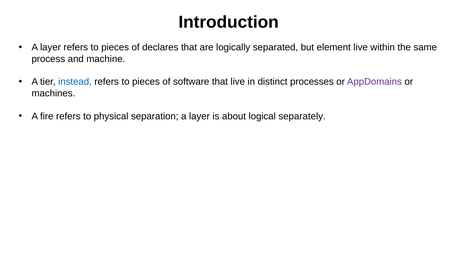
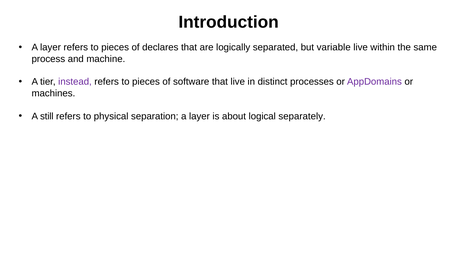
element: element -> variable
instead colour: blue -> purple
fire: fire -> still
